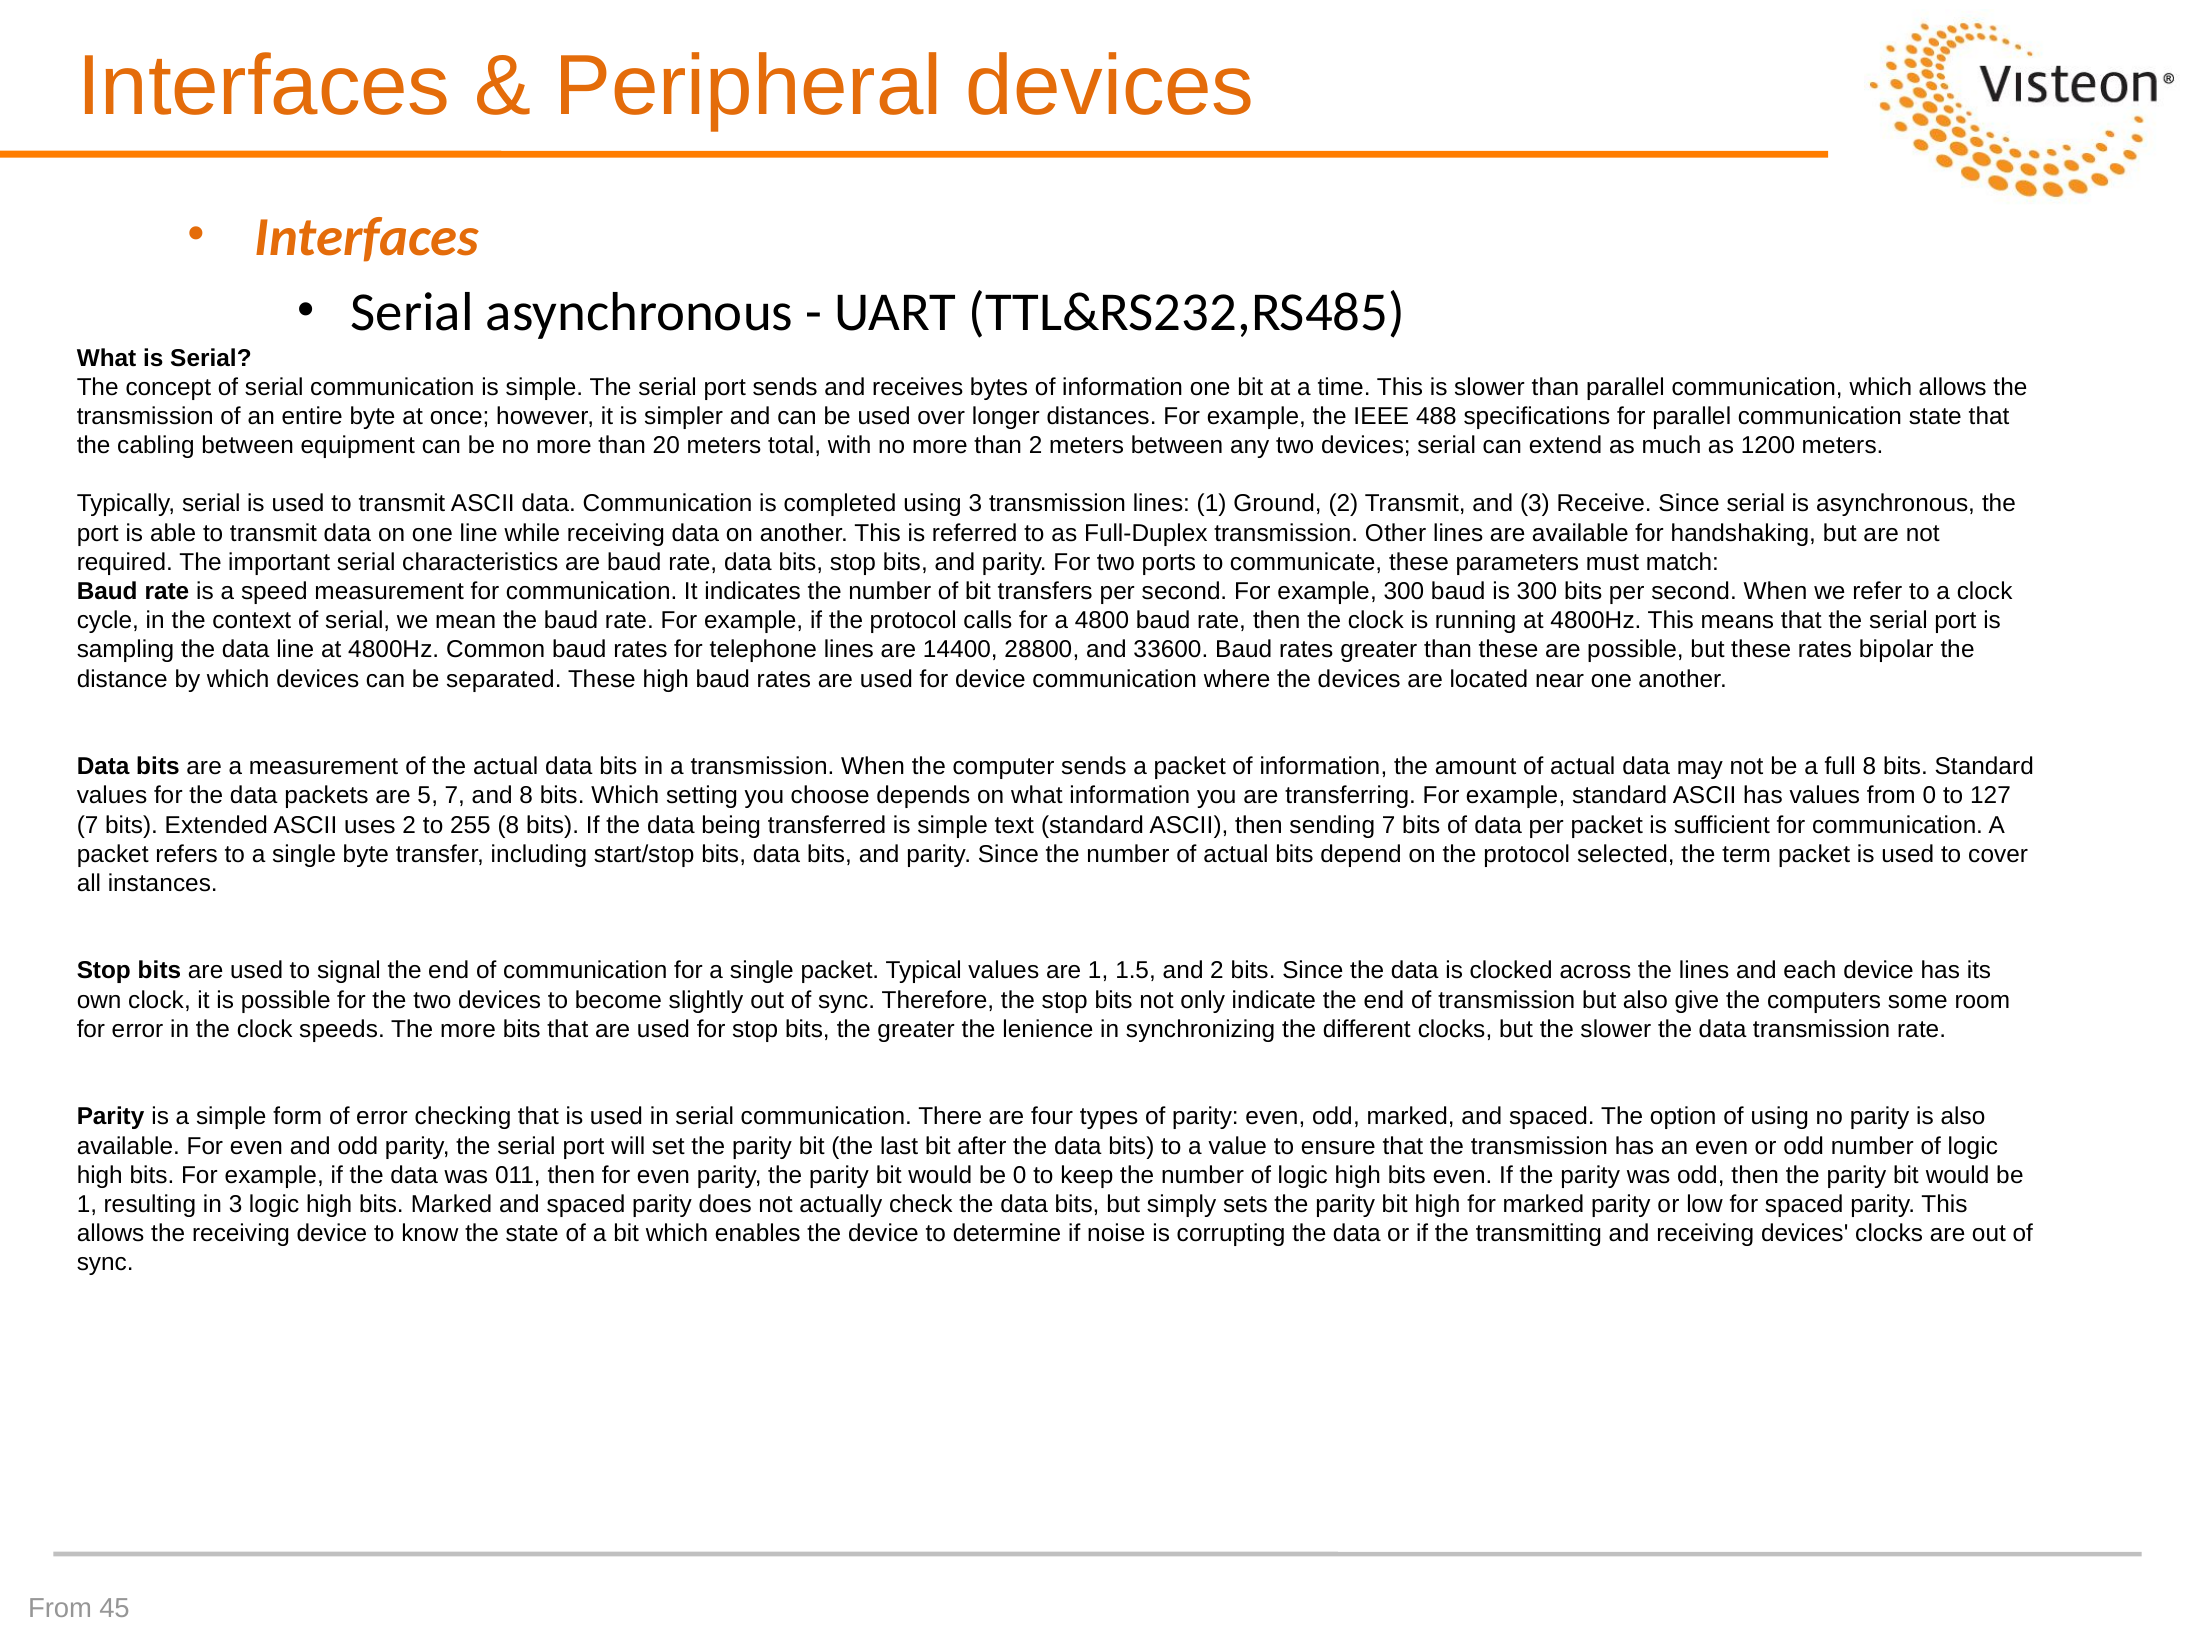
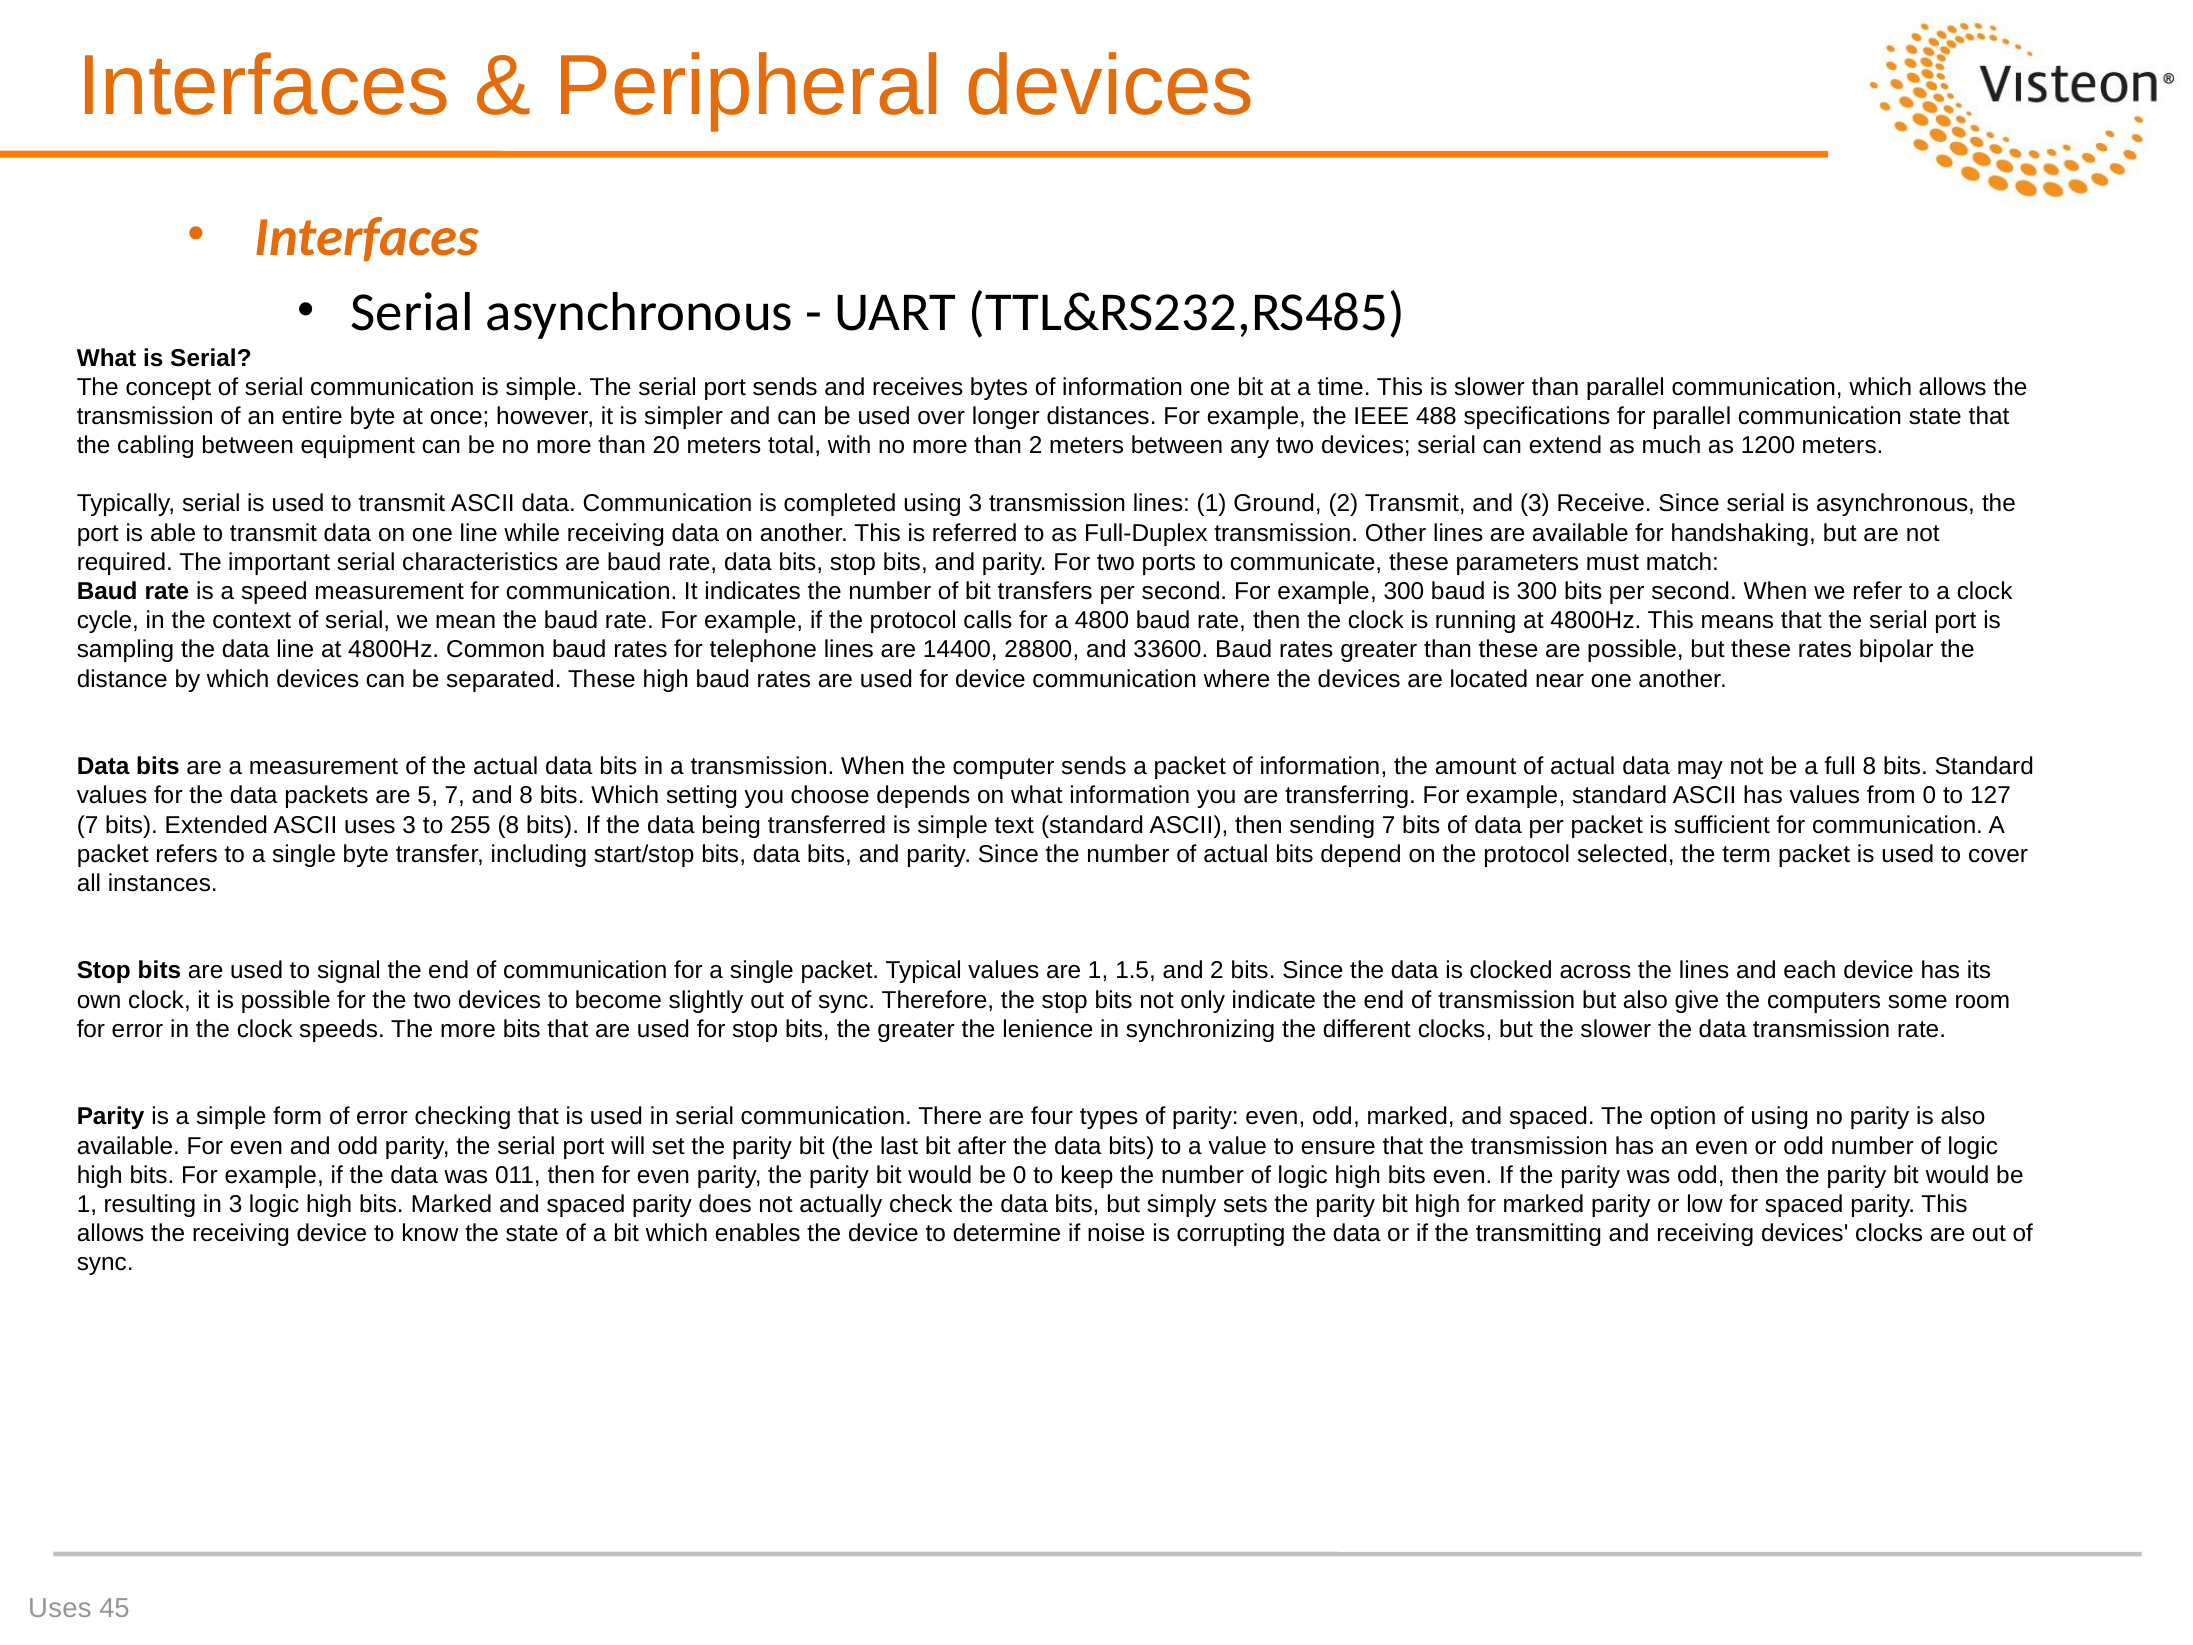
uses 2: 2 -> 3
From at (60, 1608): From -> Uses
